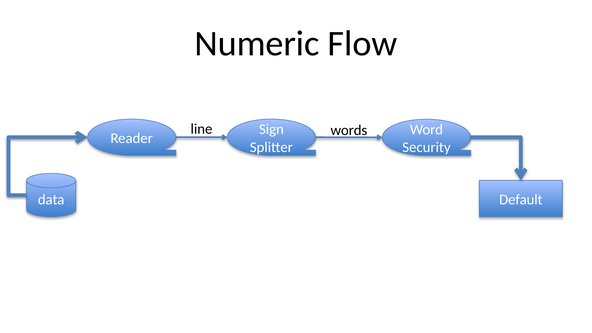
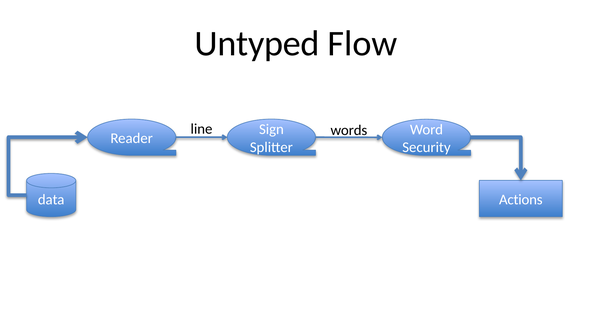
Numeric: Numeric -> Untyped
Default: Default -> Actions
